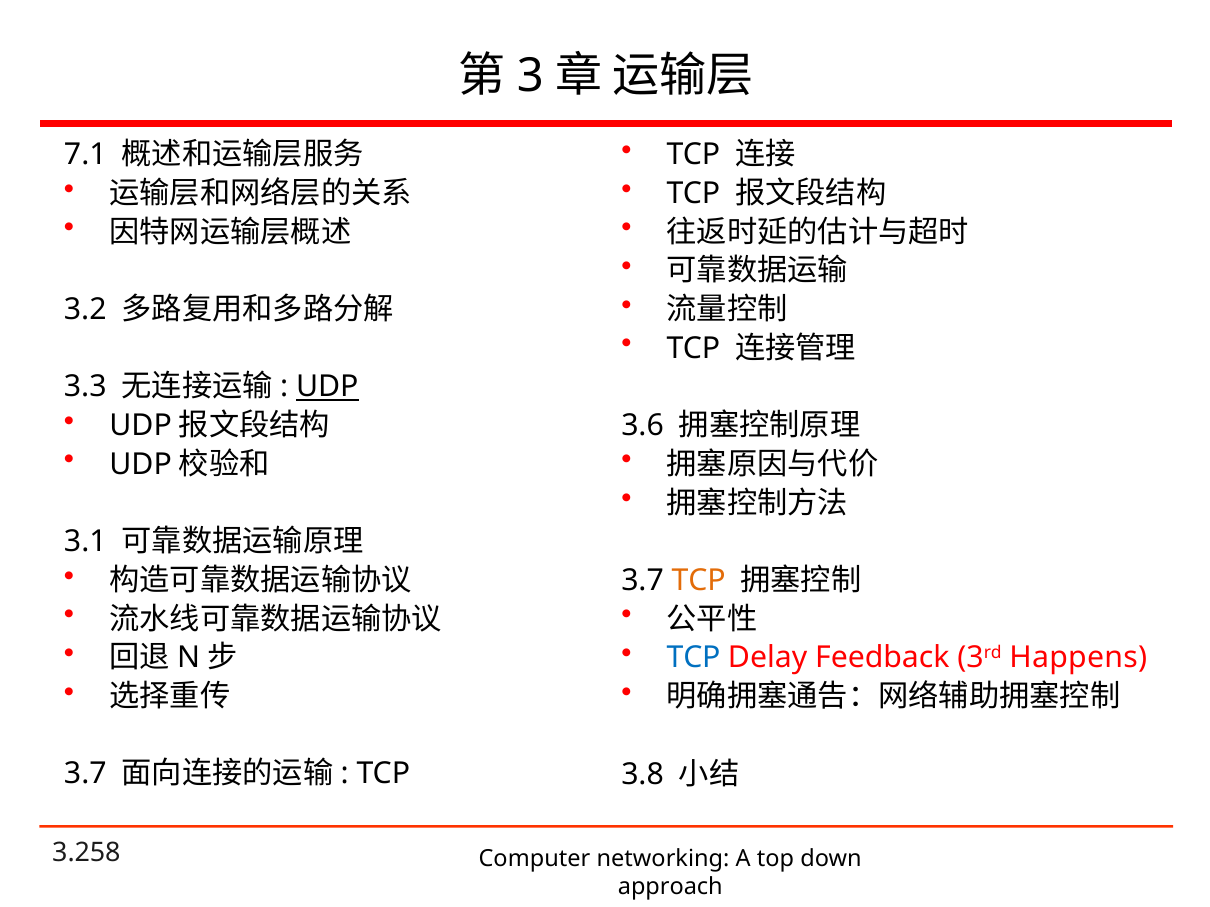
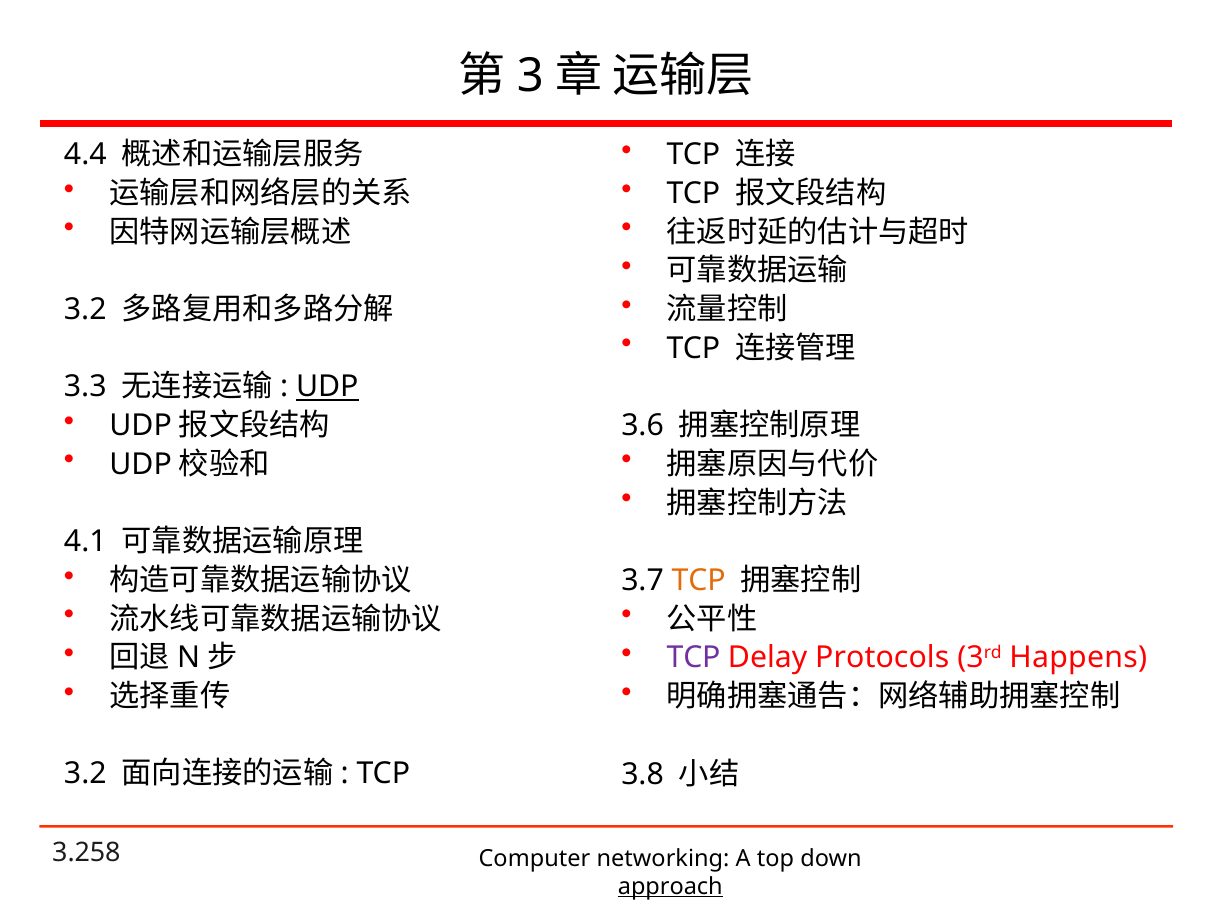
7.1: 7.1 -> 4.4
3.1: 3.1 -> 4.1
TCP at (694, 658) colour: blue -> purple
Feedback: Feedback -> Protocols
3.7 at (85, 774): 3.7 -> 3.2
approach underline: none -> present
